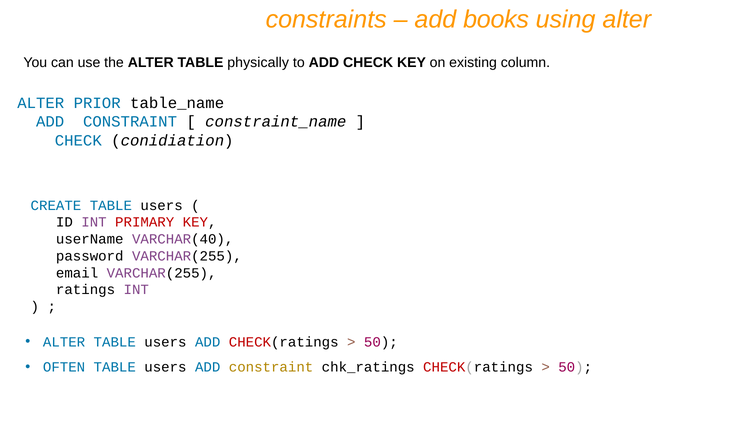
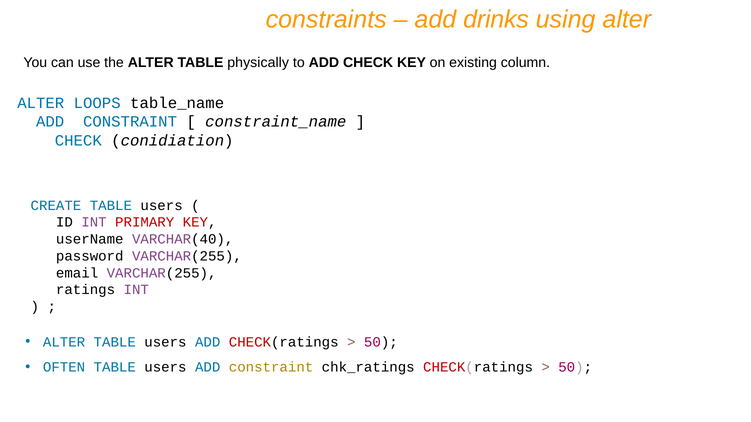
books: books -> drinks
PRIOR: PRIOR -> LOOPS
